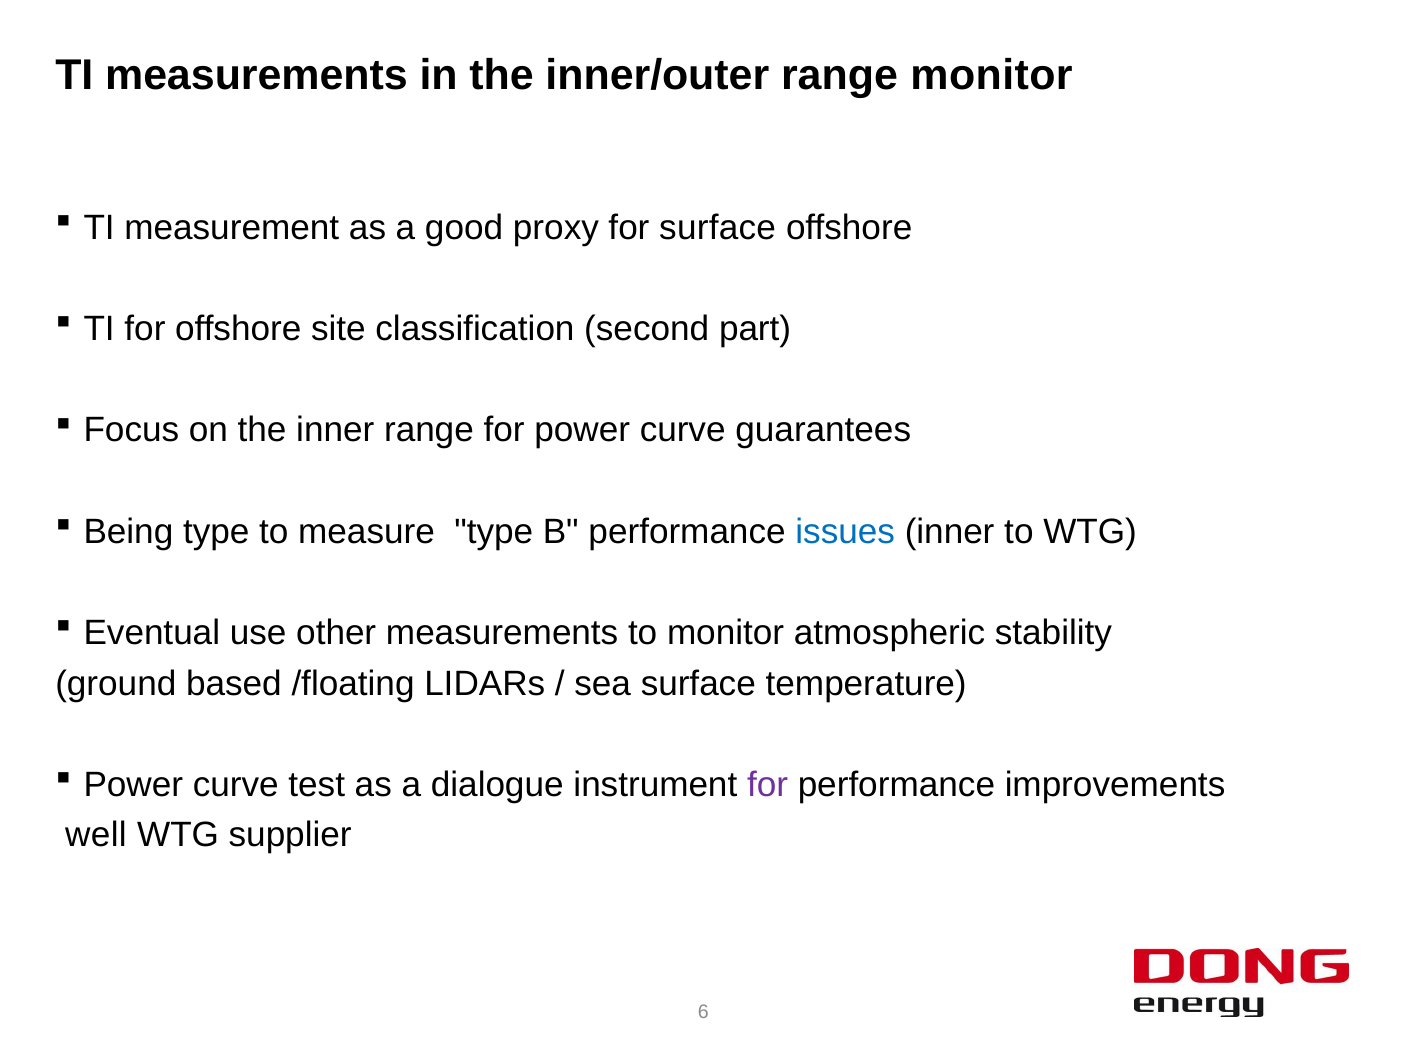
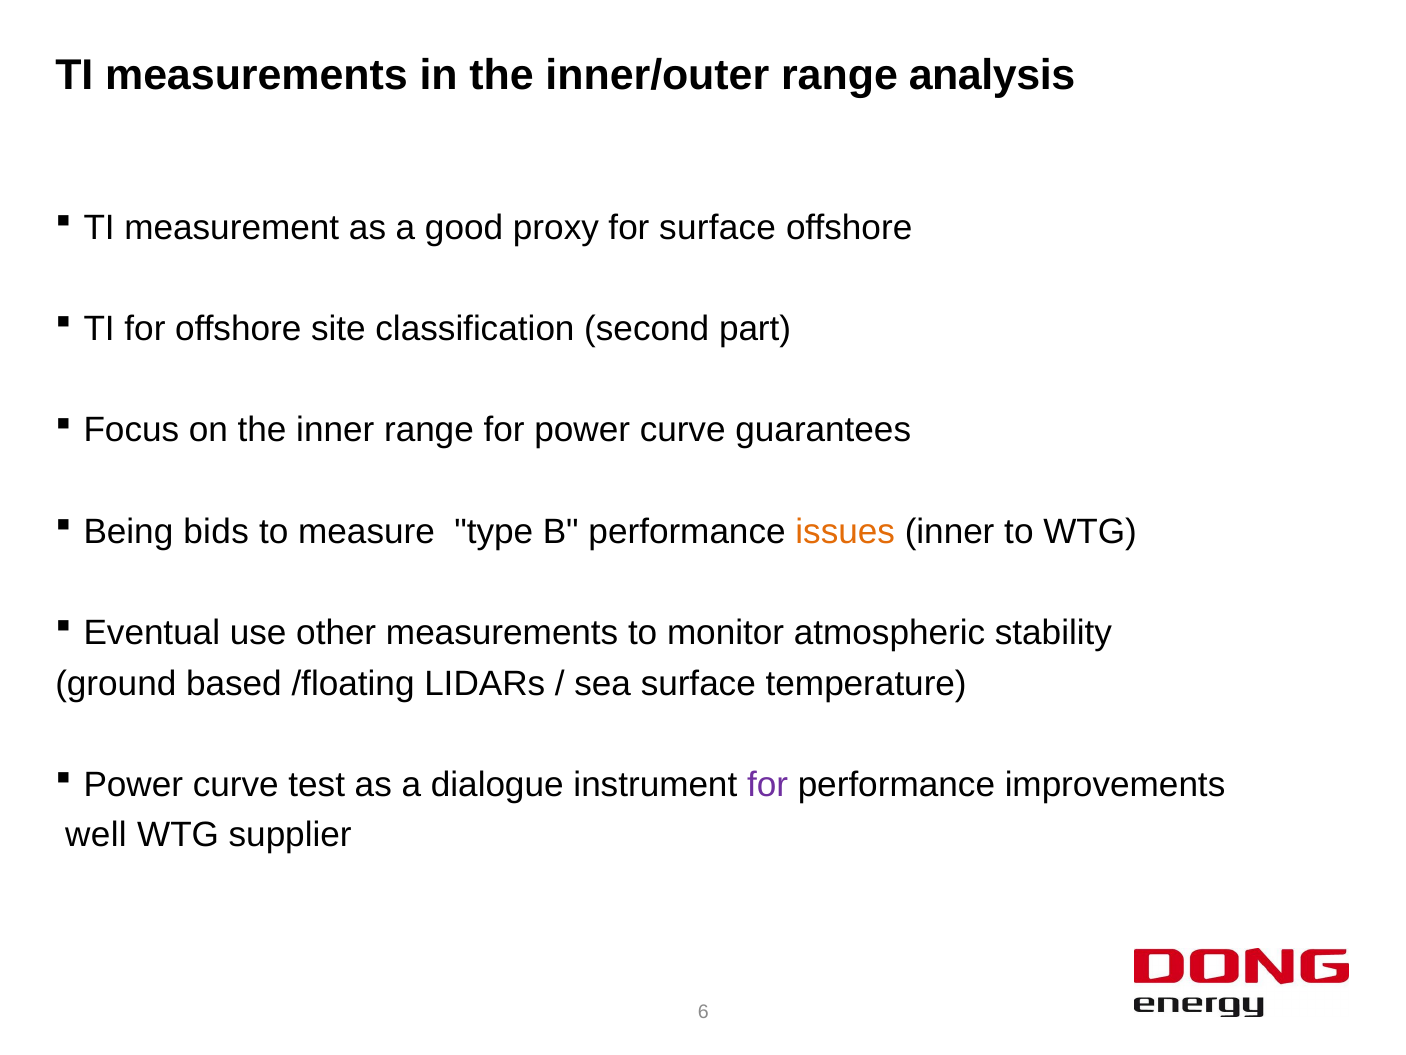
range monitor: monitor -> analysis
Being type: type -> bids
issues colour: blue -> orange
